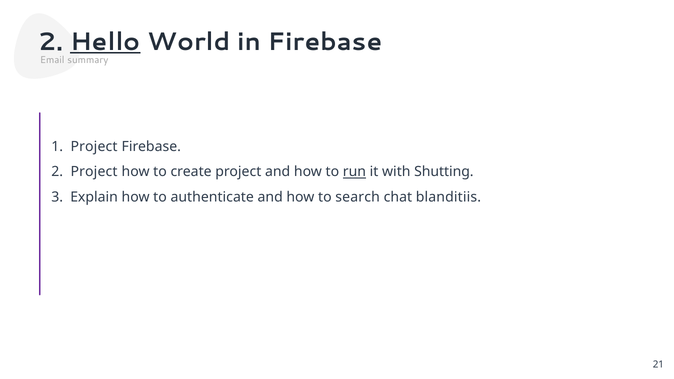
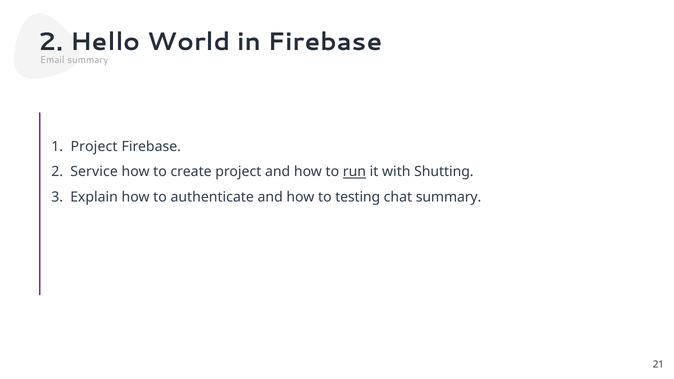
Hello underline: present -> none
2 Project: Project -> Service
search: search -> testing
chat blanditiis: blanditiis -> summary
